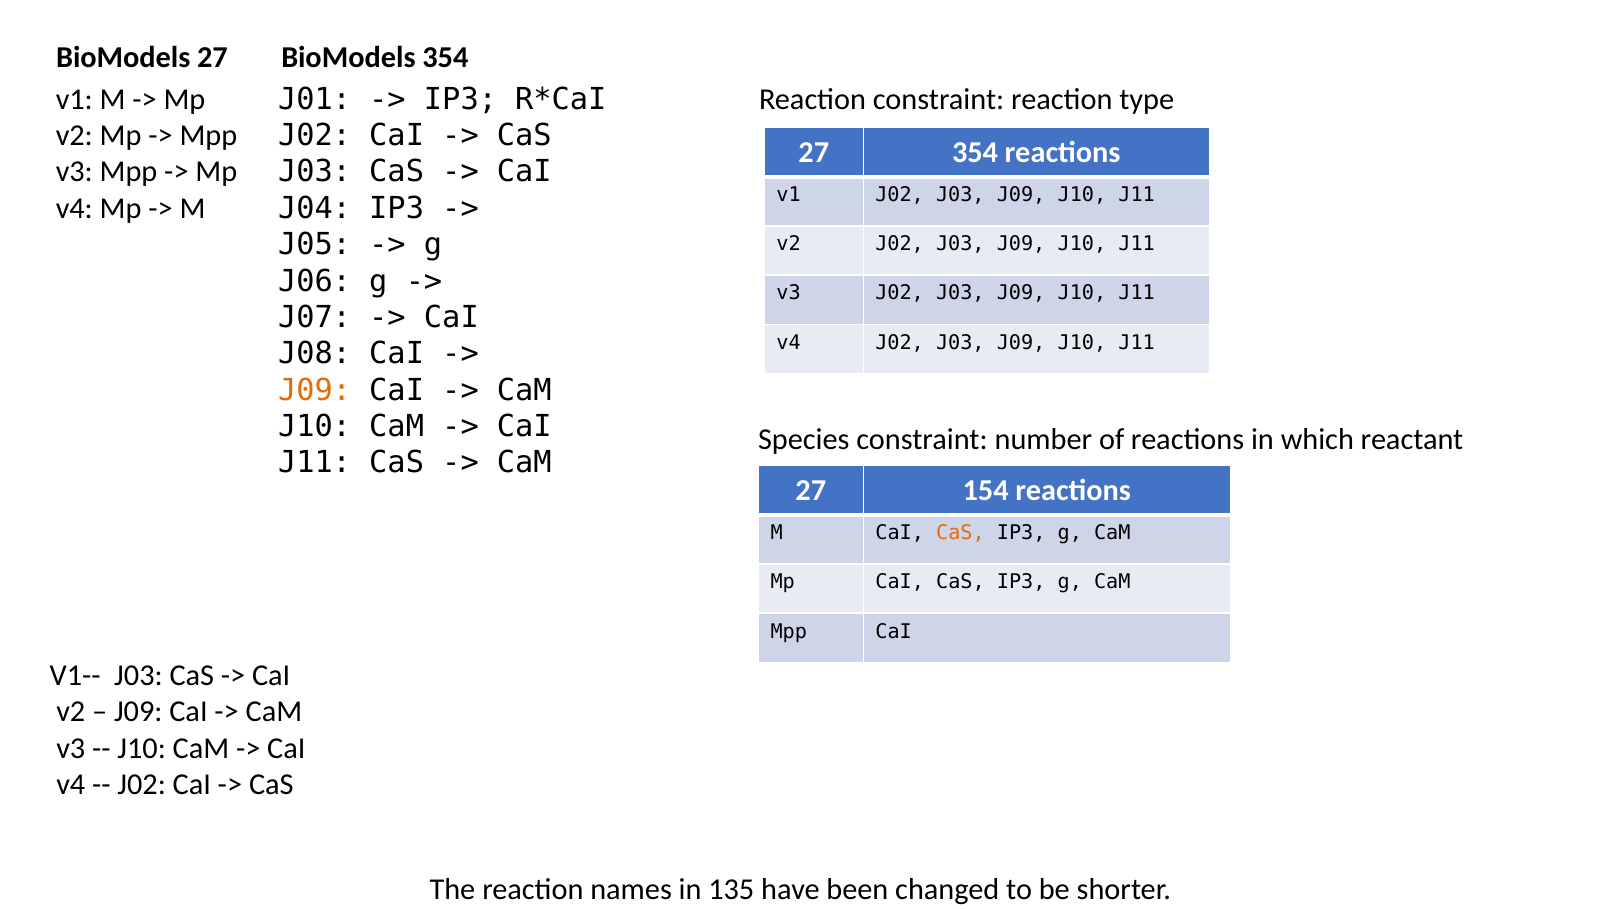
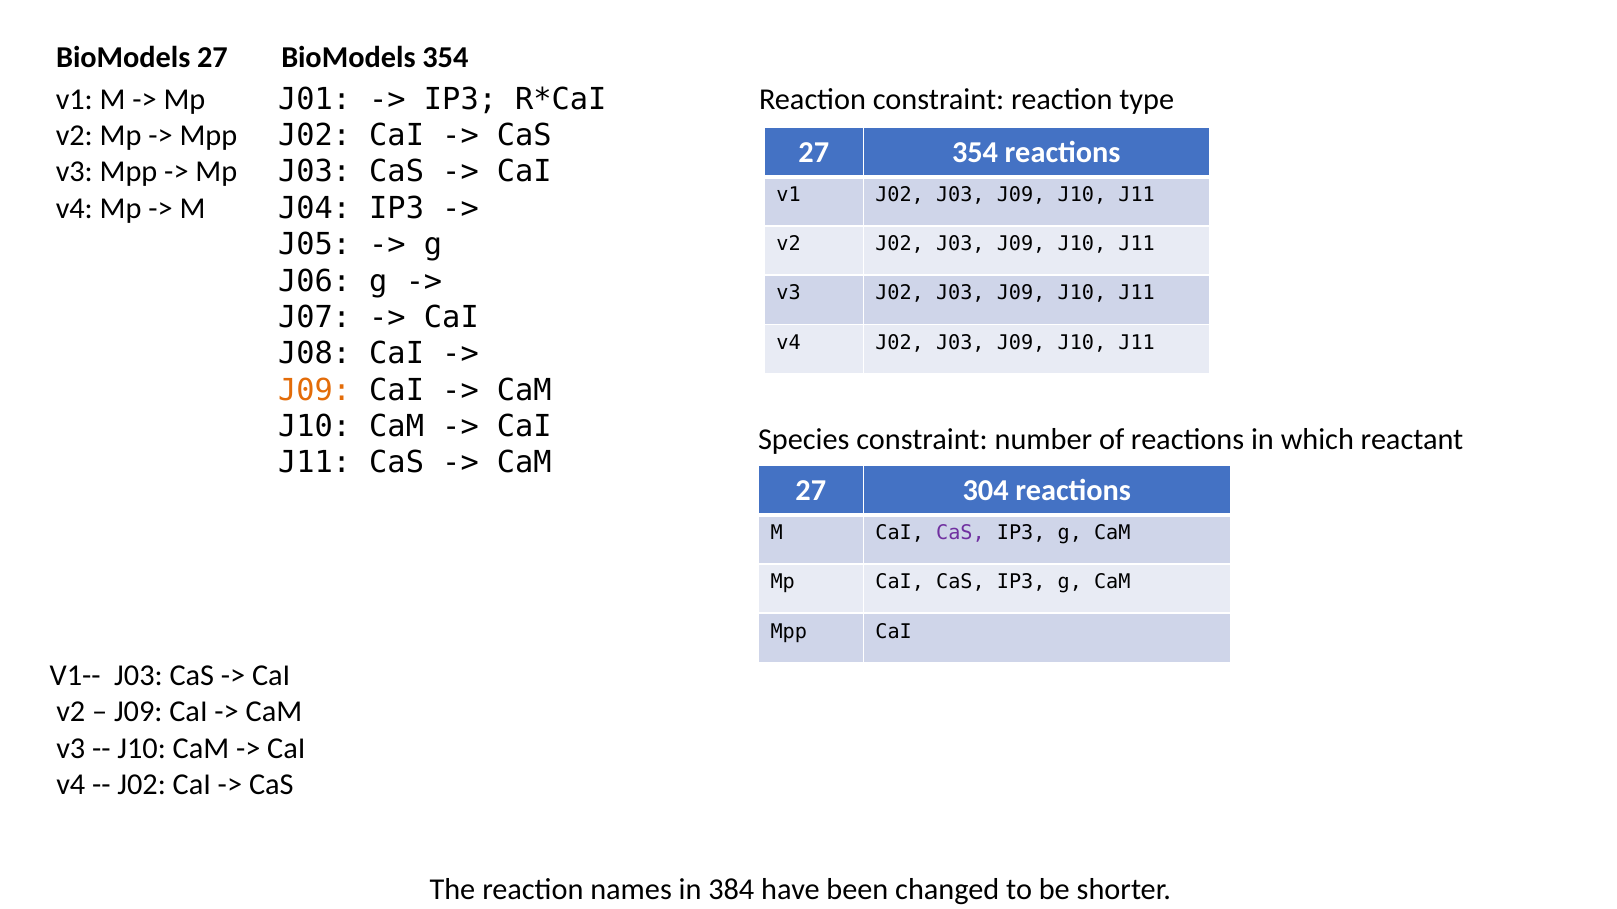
154: 154 -> 304
CaS at (960, 533) colour: orange -> purple
135: 135 -> 384
